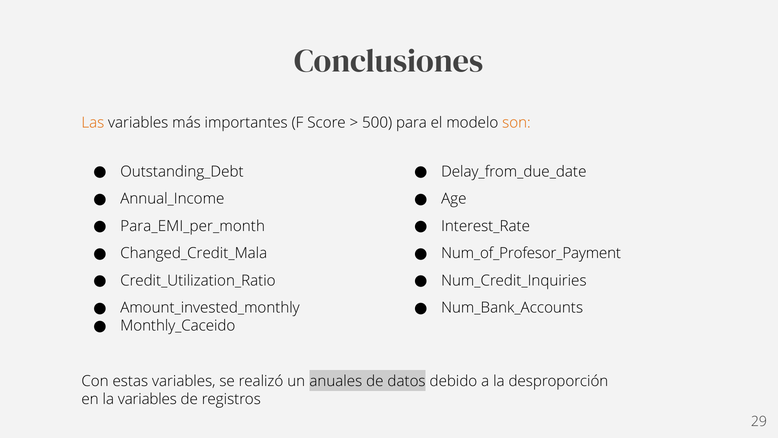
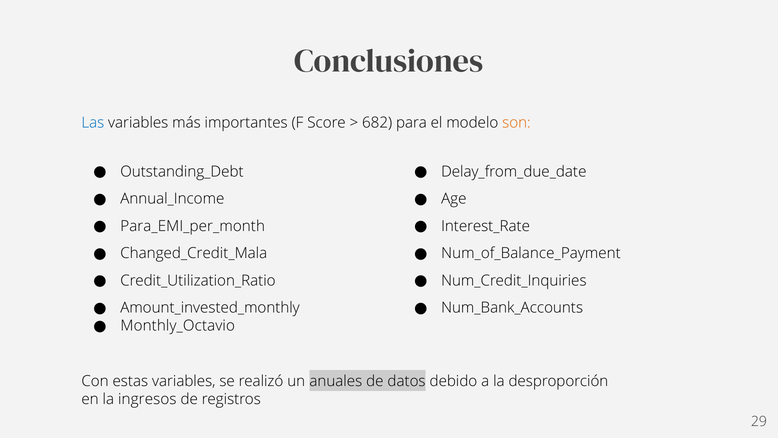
Las colour: orange -> blue
500: 500 -> 682
Num_of_Profesor_Payment: Num_of_Profesor_Payment -> Num_of_Balance_Payment
Monthly_Caceido: Monthly_Caceido -> Monthly_Octavio
la variables: variables -> ingresos
